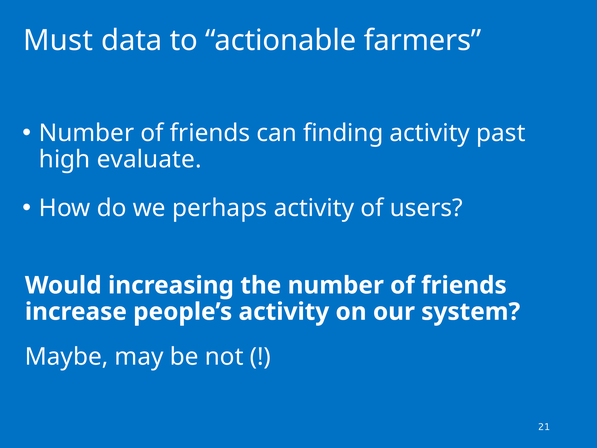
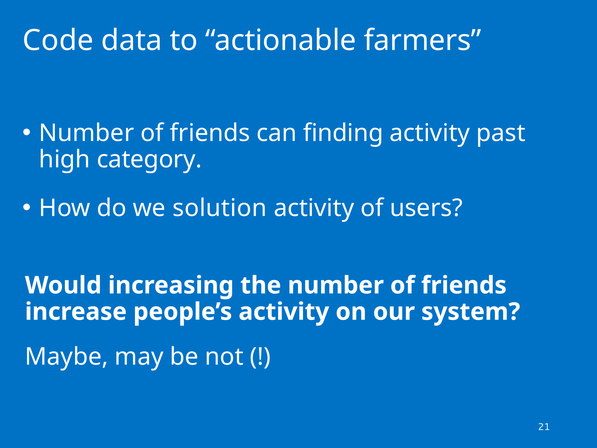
Must: Must -> Code
evaluate: evaluate -> category
perhaps: perhaps -> solution
